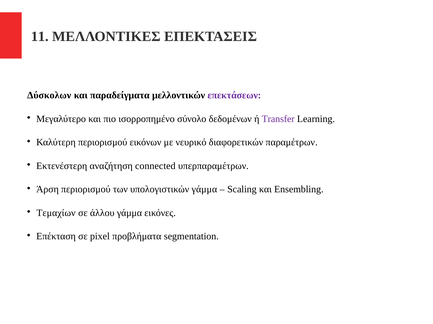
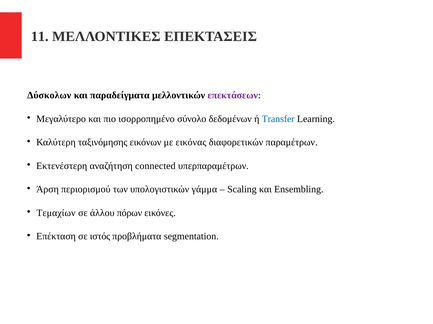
Transfer colour: purple -> blue
Καλύτερη περιορισμού: περιορισμού -> ταξινόμησης
νευρικό: νευρικό -> εικόνας
άλλου γάμμα: γάμμα -> πόρων
pixel: pixel -> ιστός
